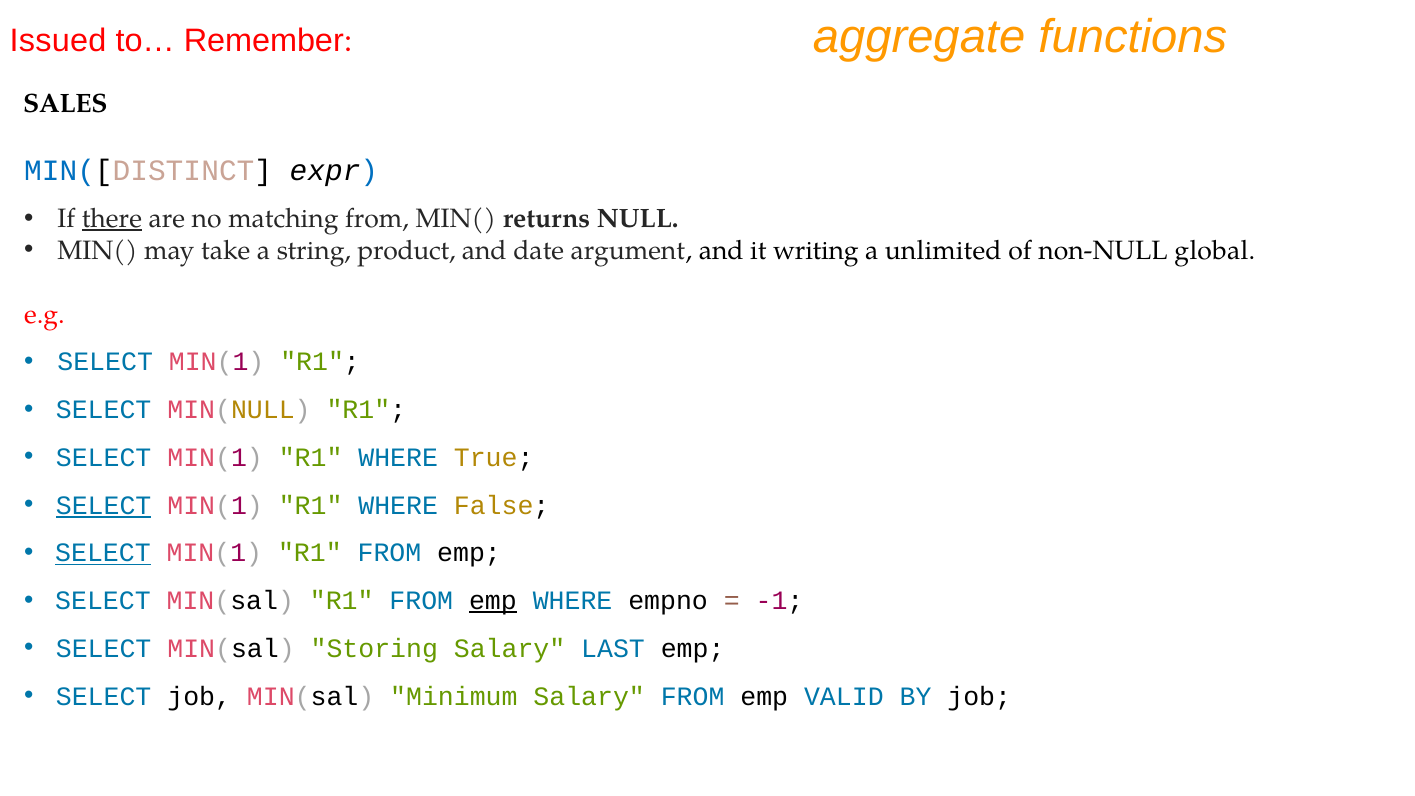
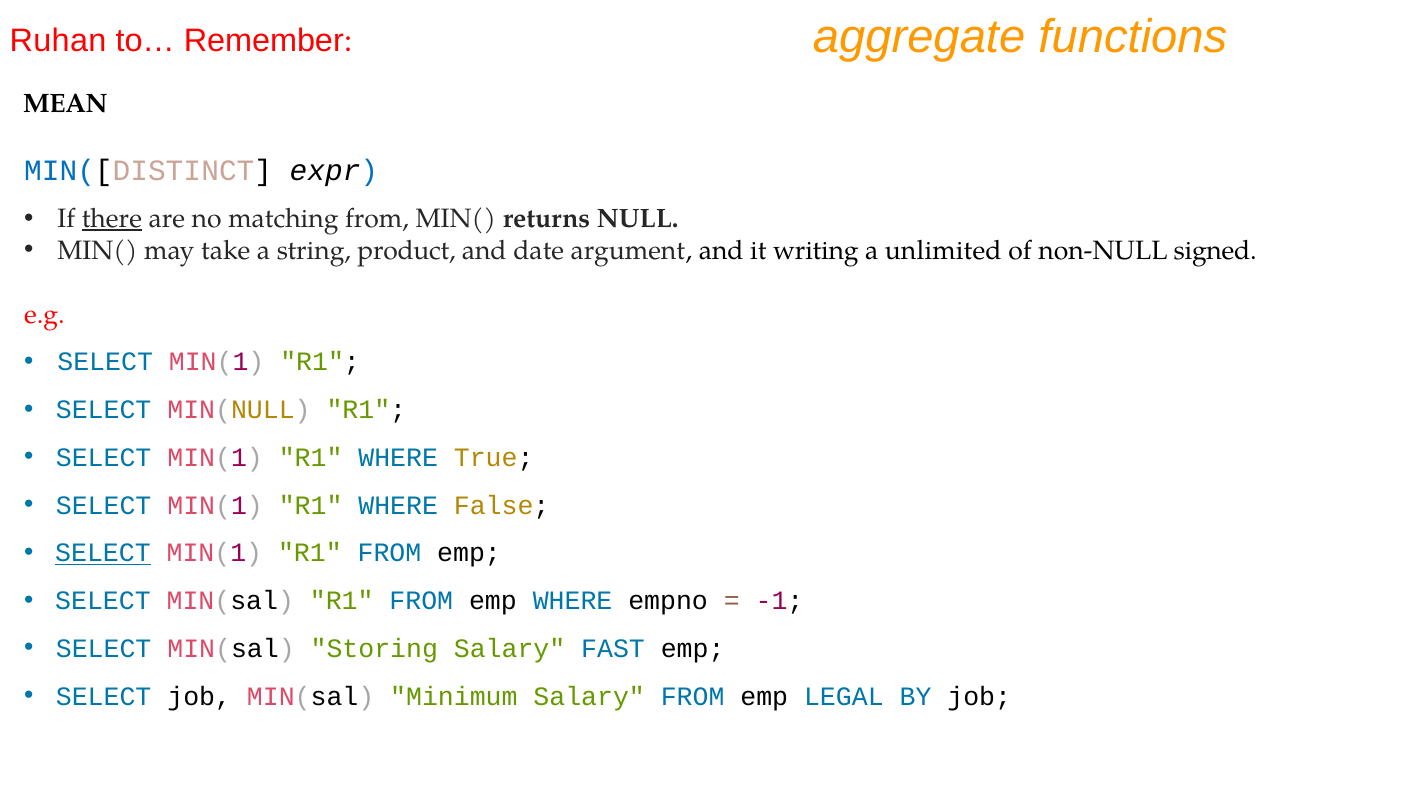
Issued: Issued -> Ruhan
SALES: SALES -> MEAN
global: global -> signed
SELECT at (104, 505) underline: present -> none
emp at (493, 601) underline: present -> none
LAST: LAST -> FAST
VALID: VALID -> LEGAL
